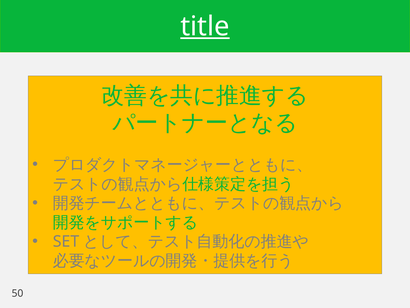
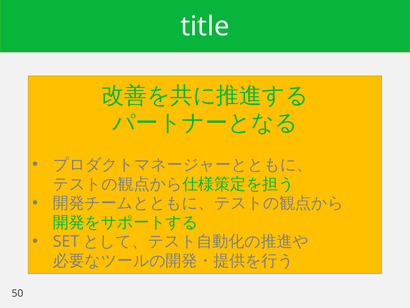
title underline: present -> none
